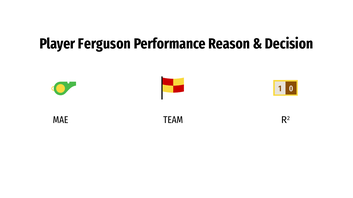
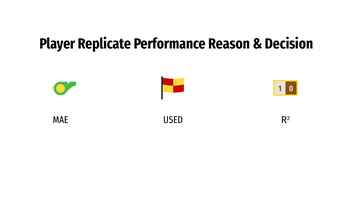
Ferguson: Ferguson -> Replicate
TEAM: TEAM -> USED
